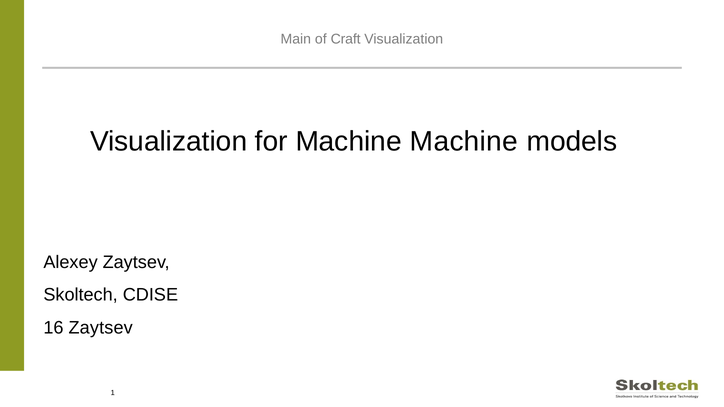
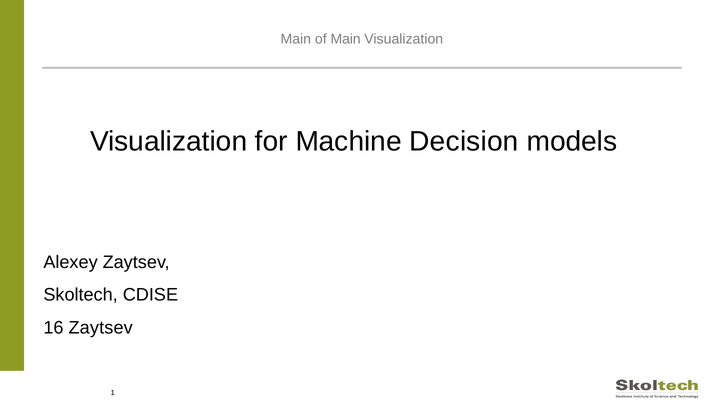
of Craft: Craft -> Main
Machine Machine: Machine -> Decision
